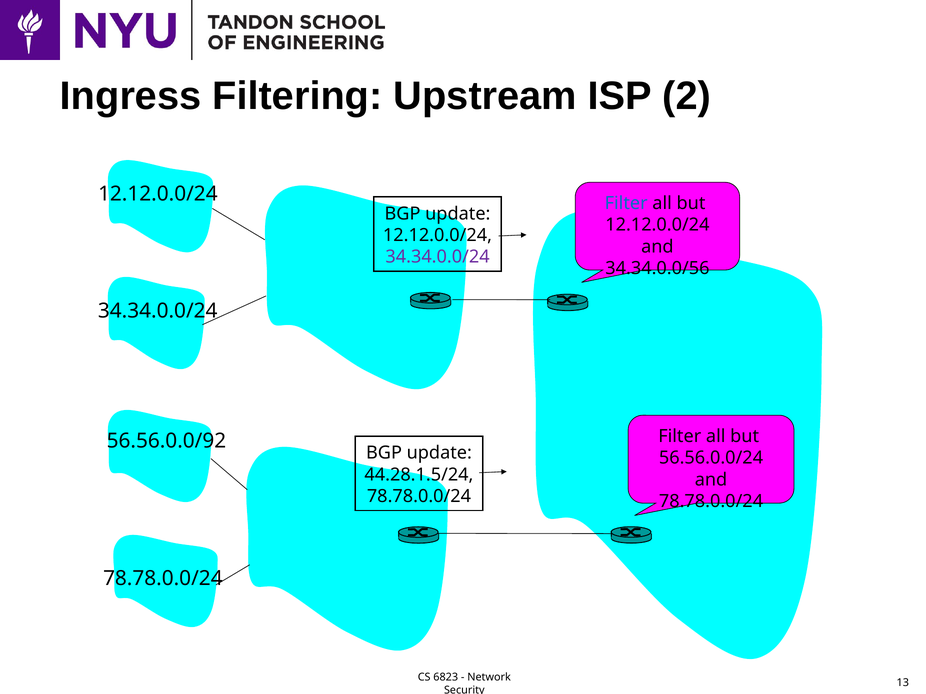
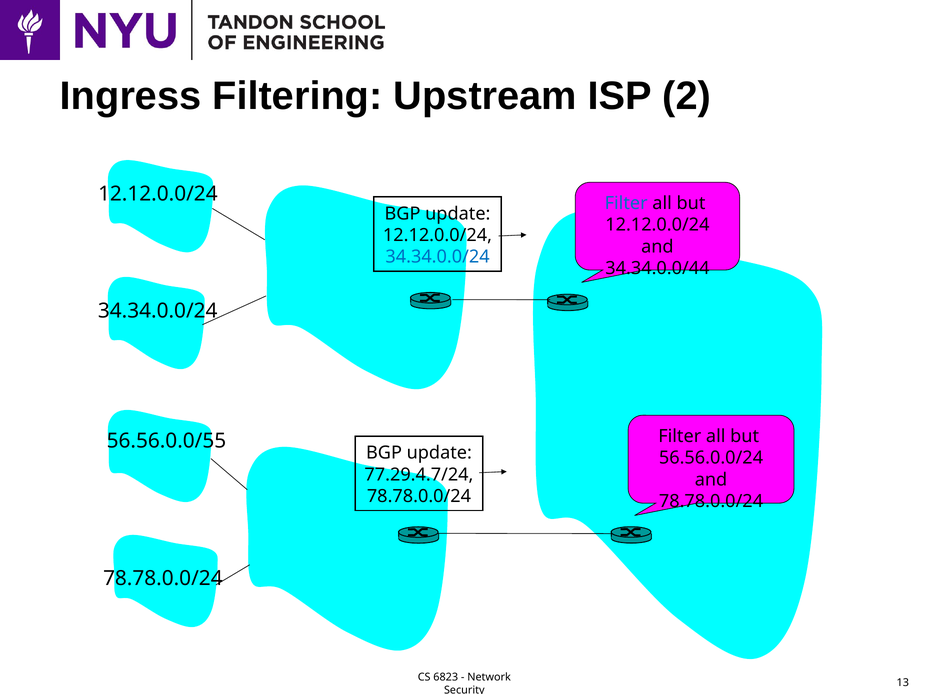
34.34.0.0/24 at (438, 257) colour: purple -> blue
34.34.0.0/56: 34.34.0.0/56 -> 34.34.0.0/44
56.56.0.0/92: 56.56.0.0/92 -> 56.56.0.0/55
44.28.1.5/24: 44.28.1.5/24 -> 77.29.4.7/24
